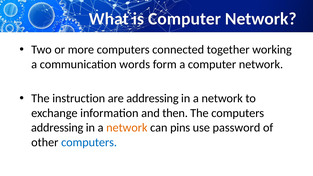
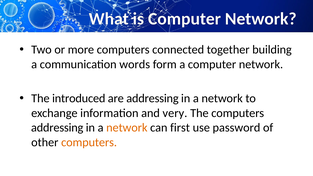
working: working -> building
instruction: instruction -> introduced
then: then -> very
pins: pins -> first
computers at (89, 142) colour: blue -> orange
